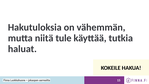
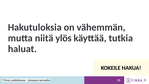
tule: tule -> ylös
